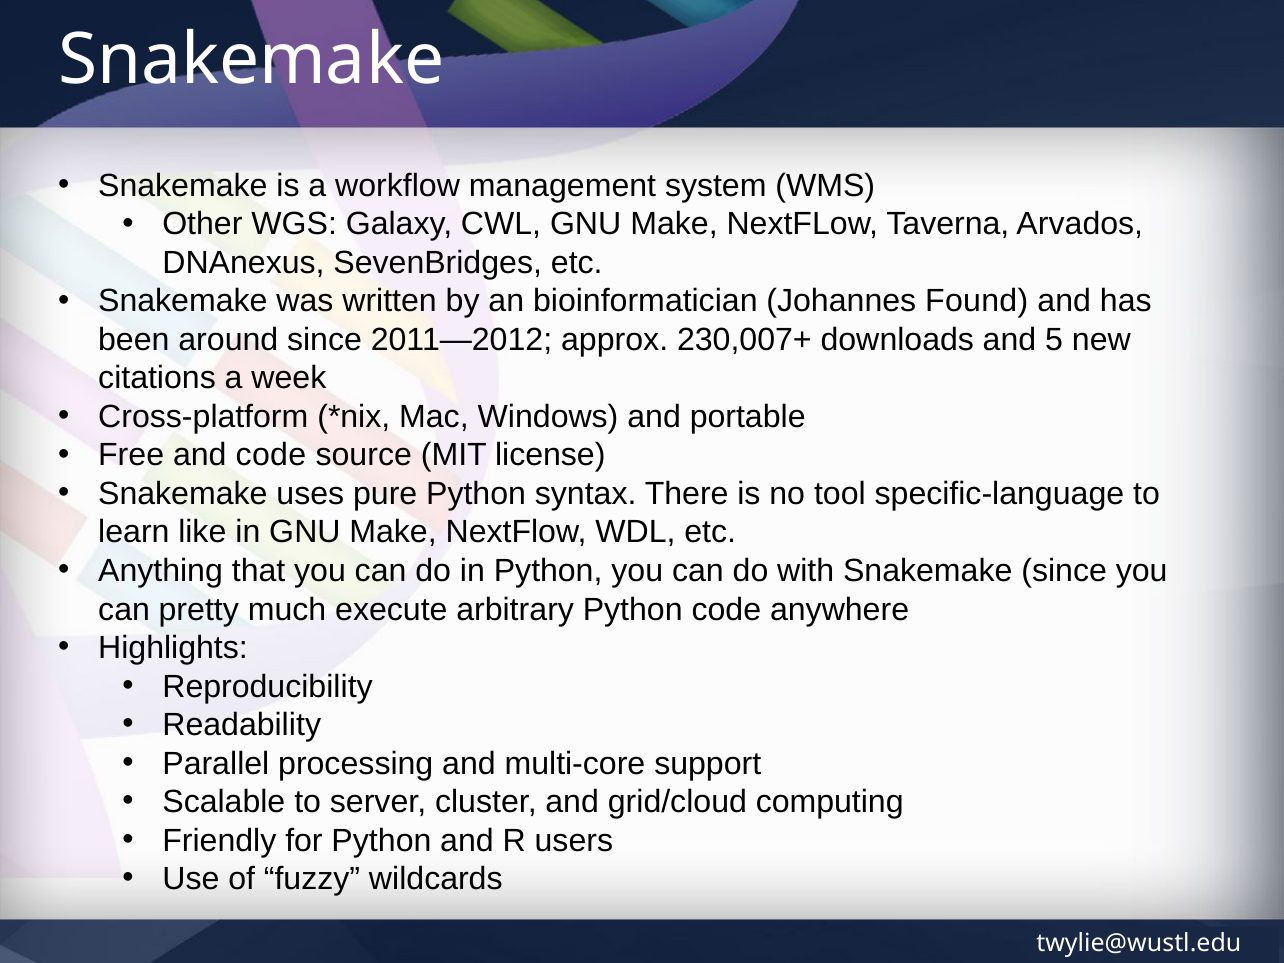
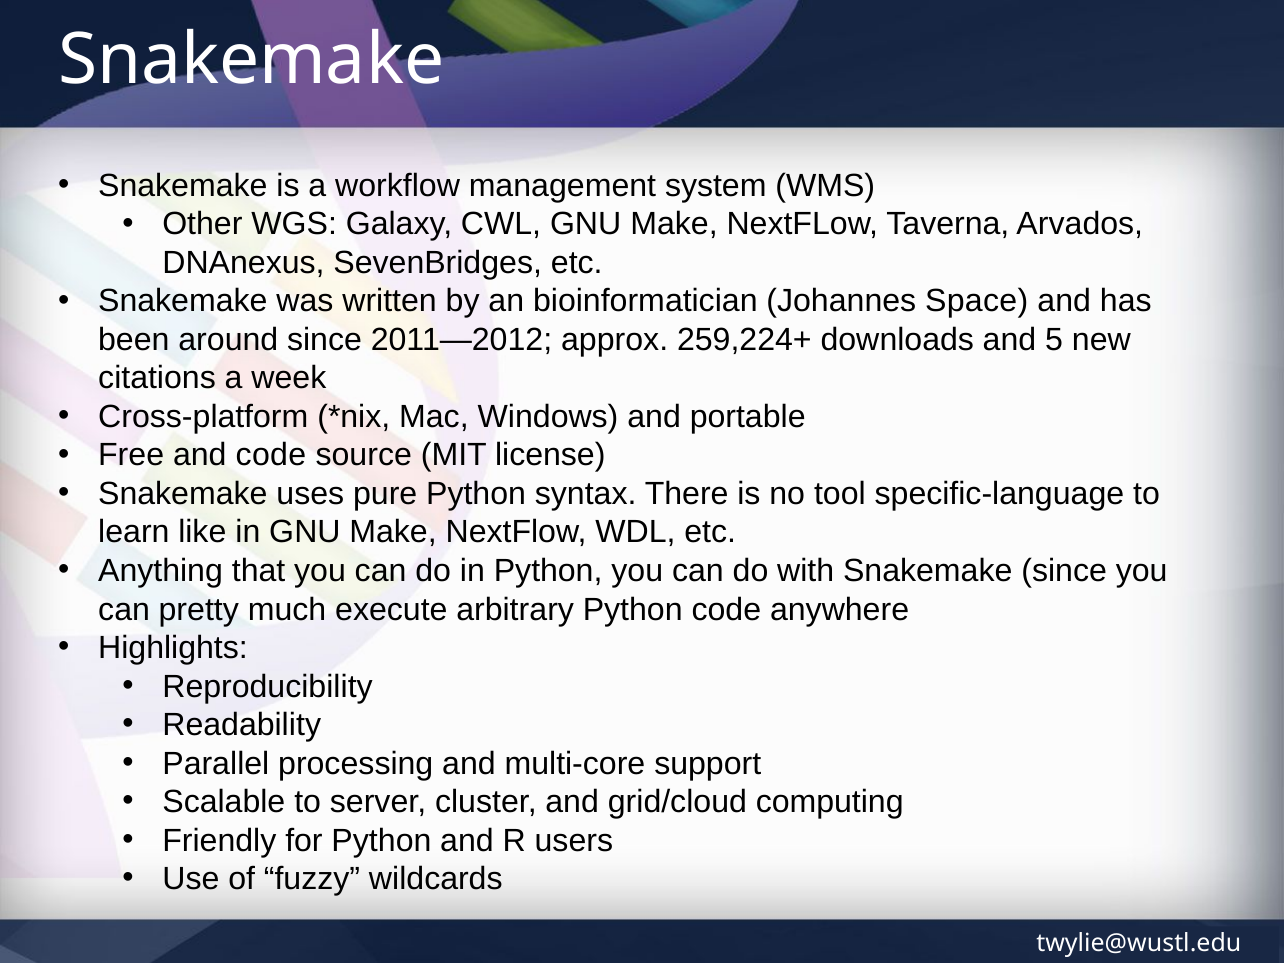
Found: Found -> Space
230,007+: 230,007+ -> 259,224+
